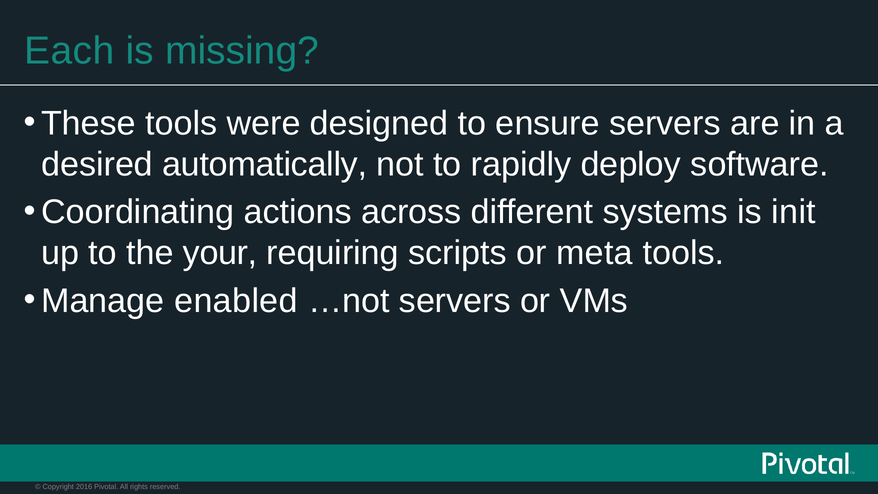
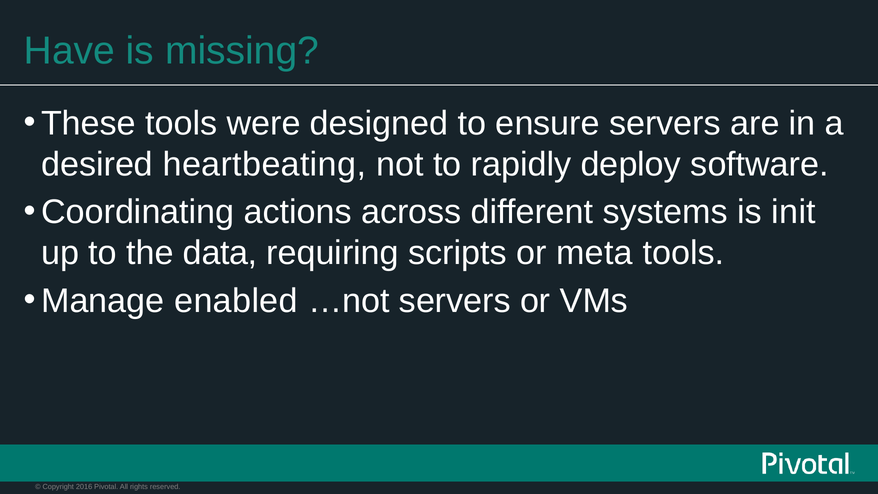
Each: Each -> Have
automatically: automatically -> heartbeating
your: your -> data
